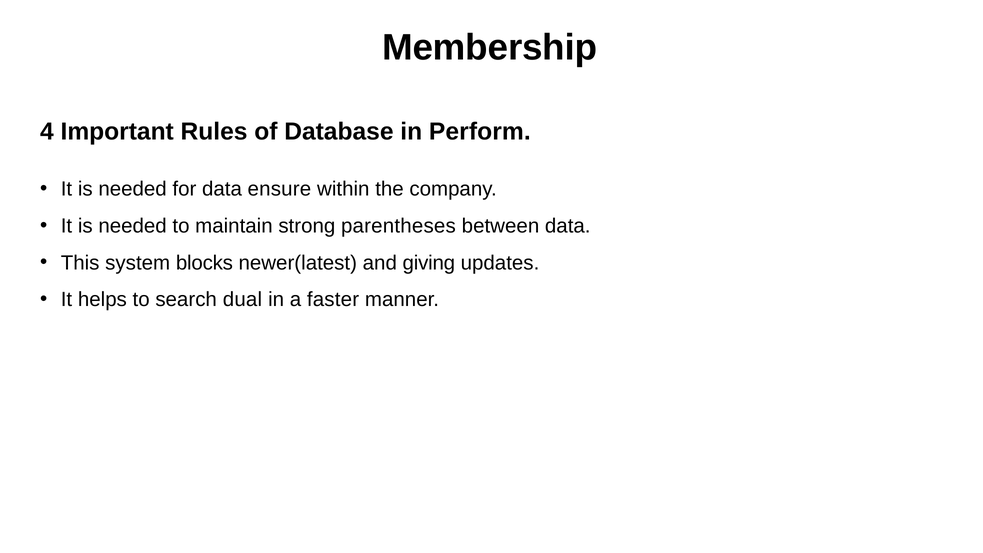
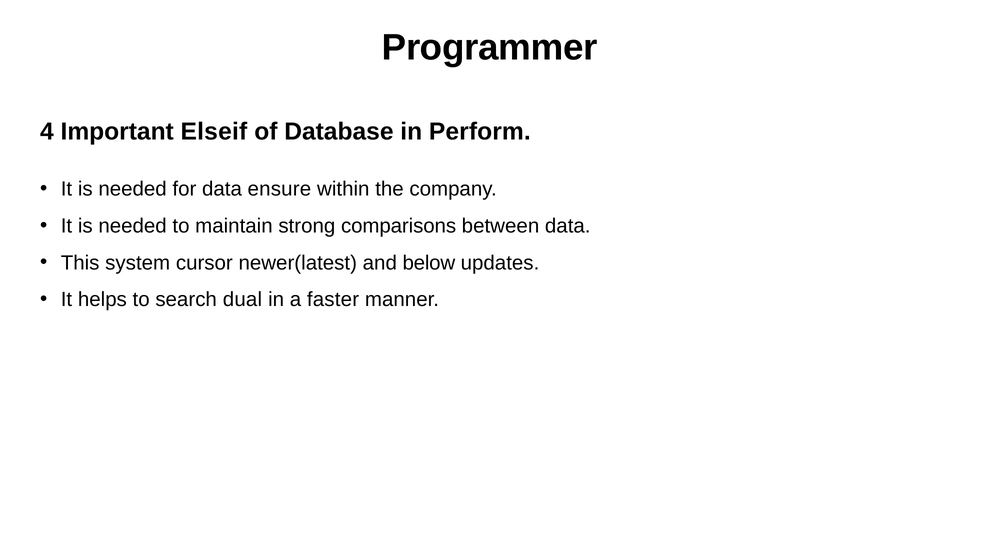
Membership: Membership -> Programmer
Rules: Rules -> Elseif
parentheses: parentheses -> comparisons
blocks: blocks -> cursor
giving: giving -> below
